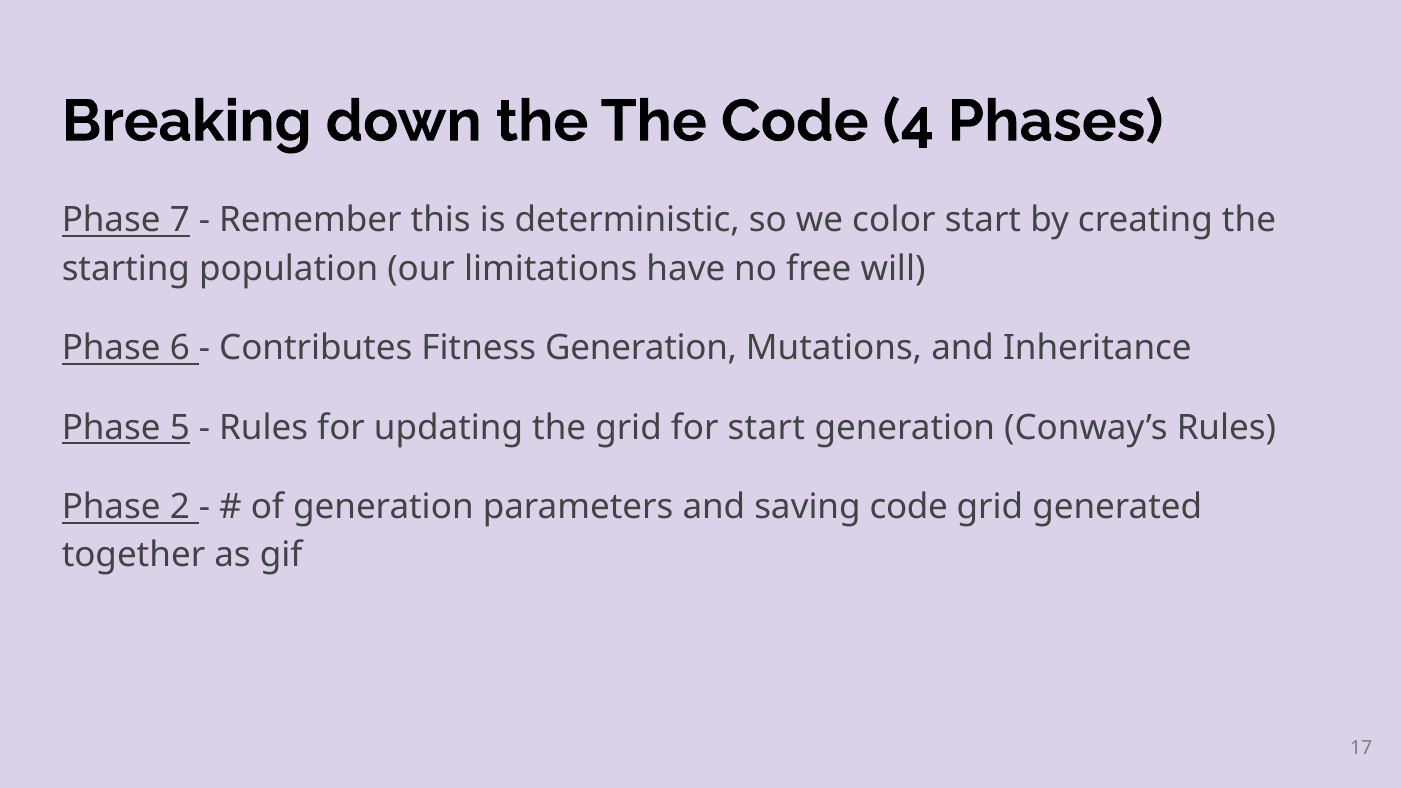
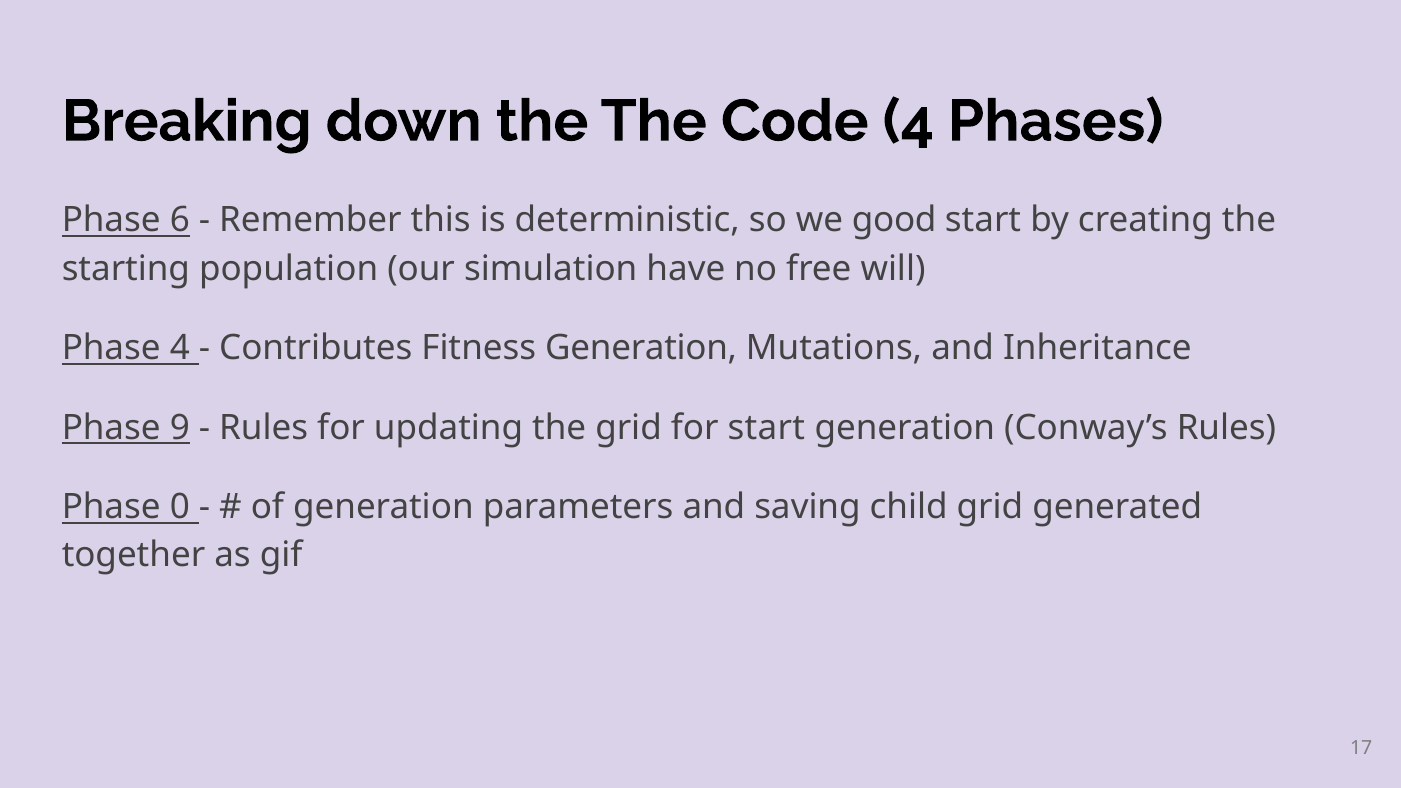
7: 7 -> 6
color: color -> good
limitations: limitations -> simulation
Phase 6: 6 -> 4
5: 5 -> 9
2: 2 -> 0
saving code: code -> child
